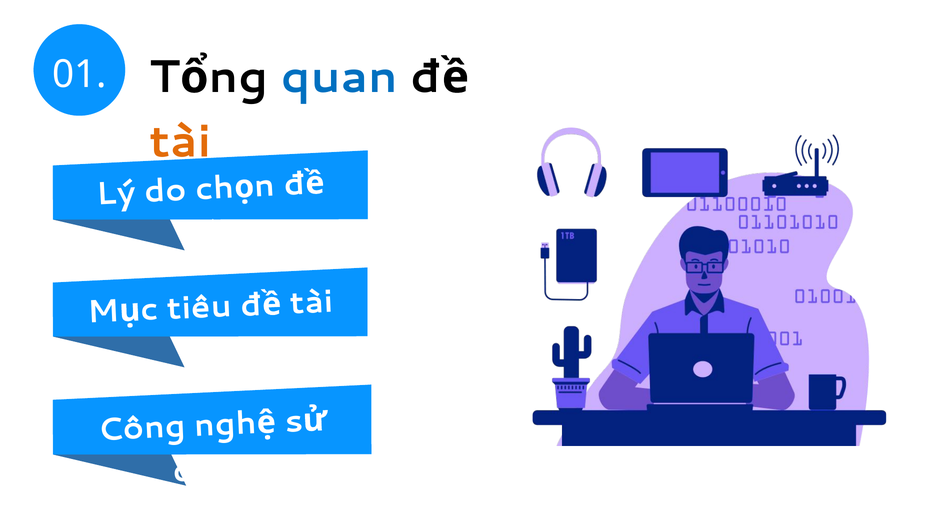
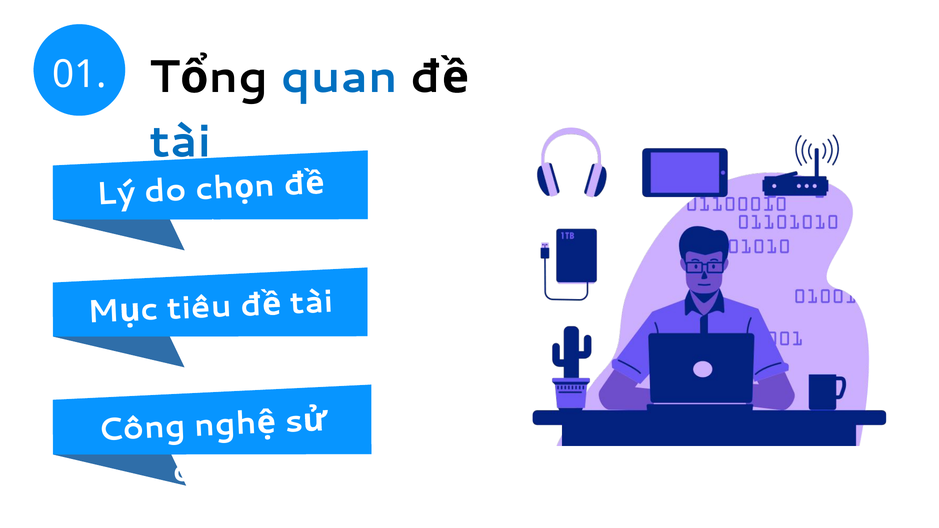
tài at (180, 141) colour: orange -> blue
